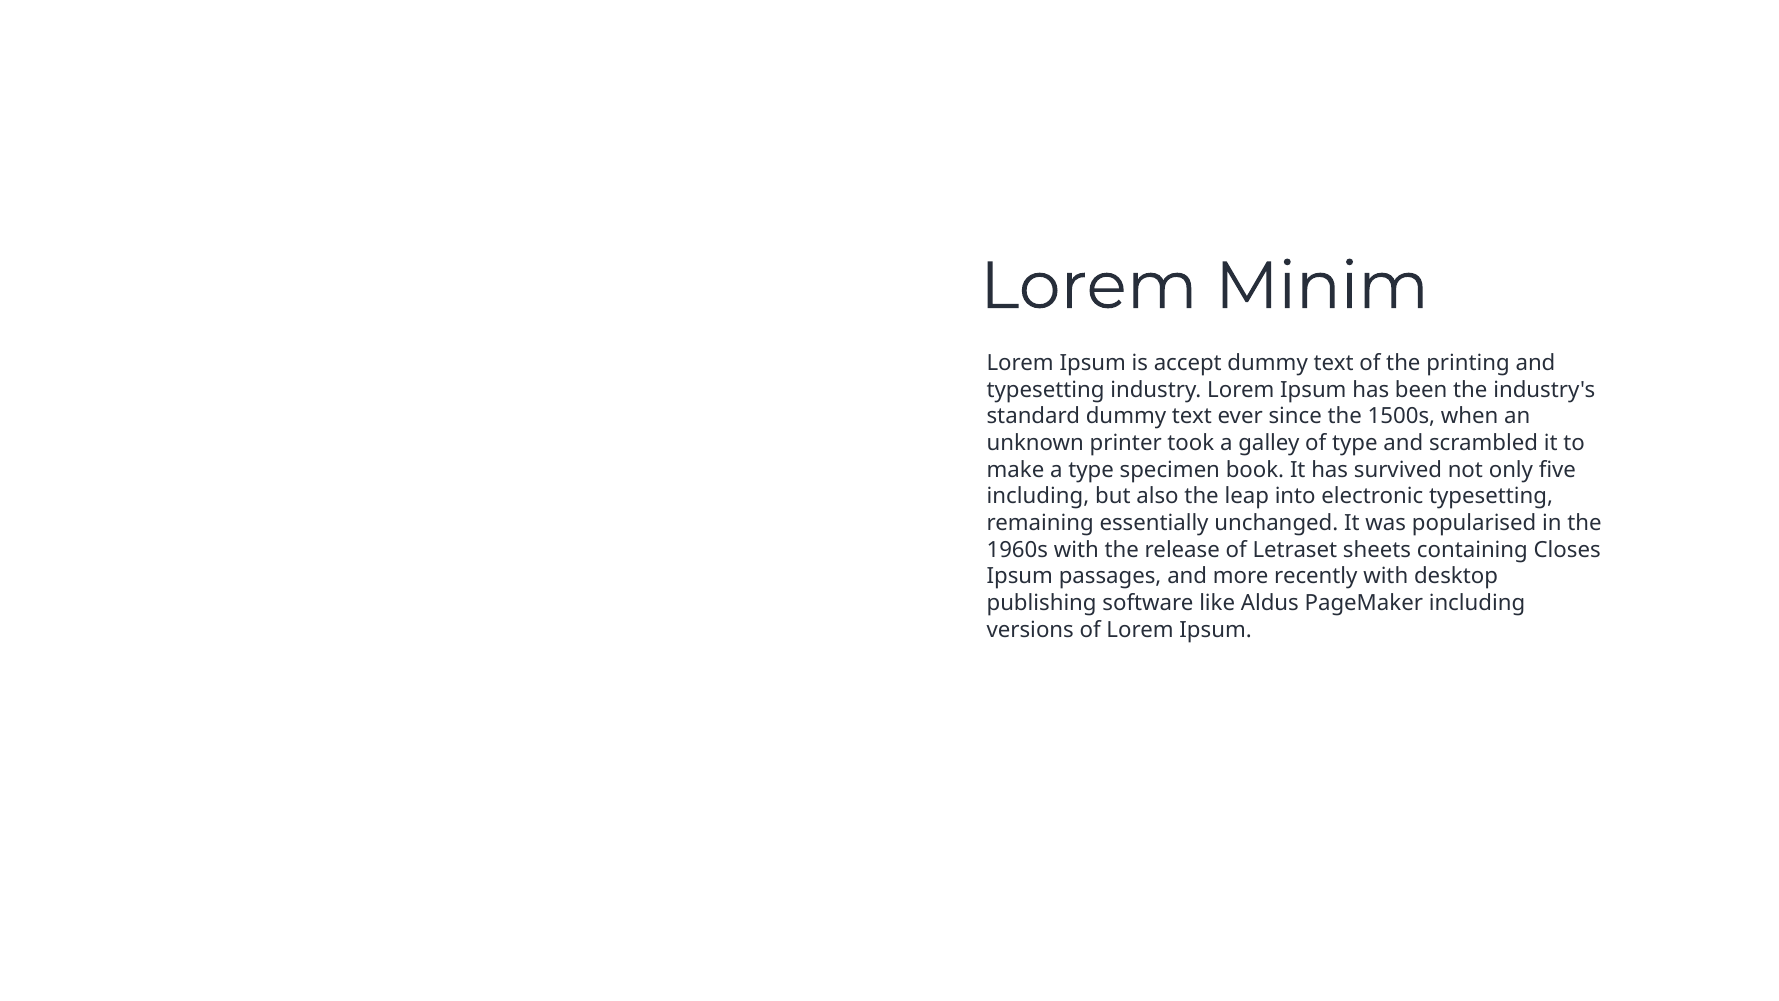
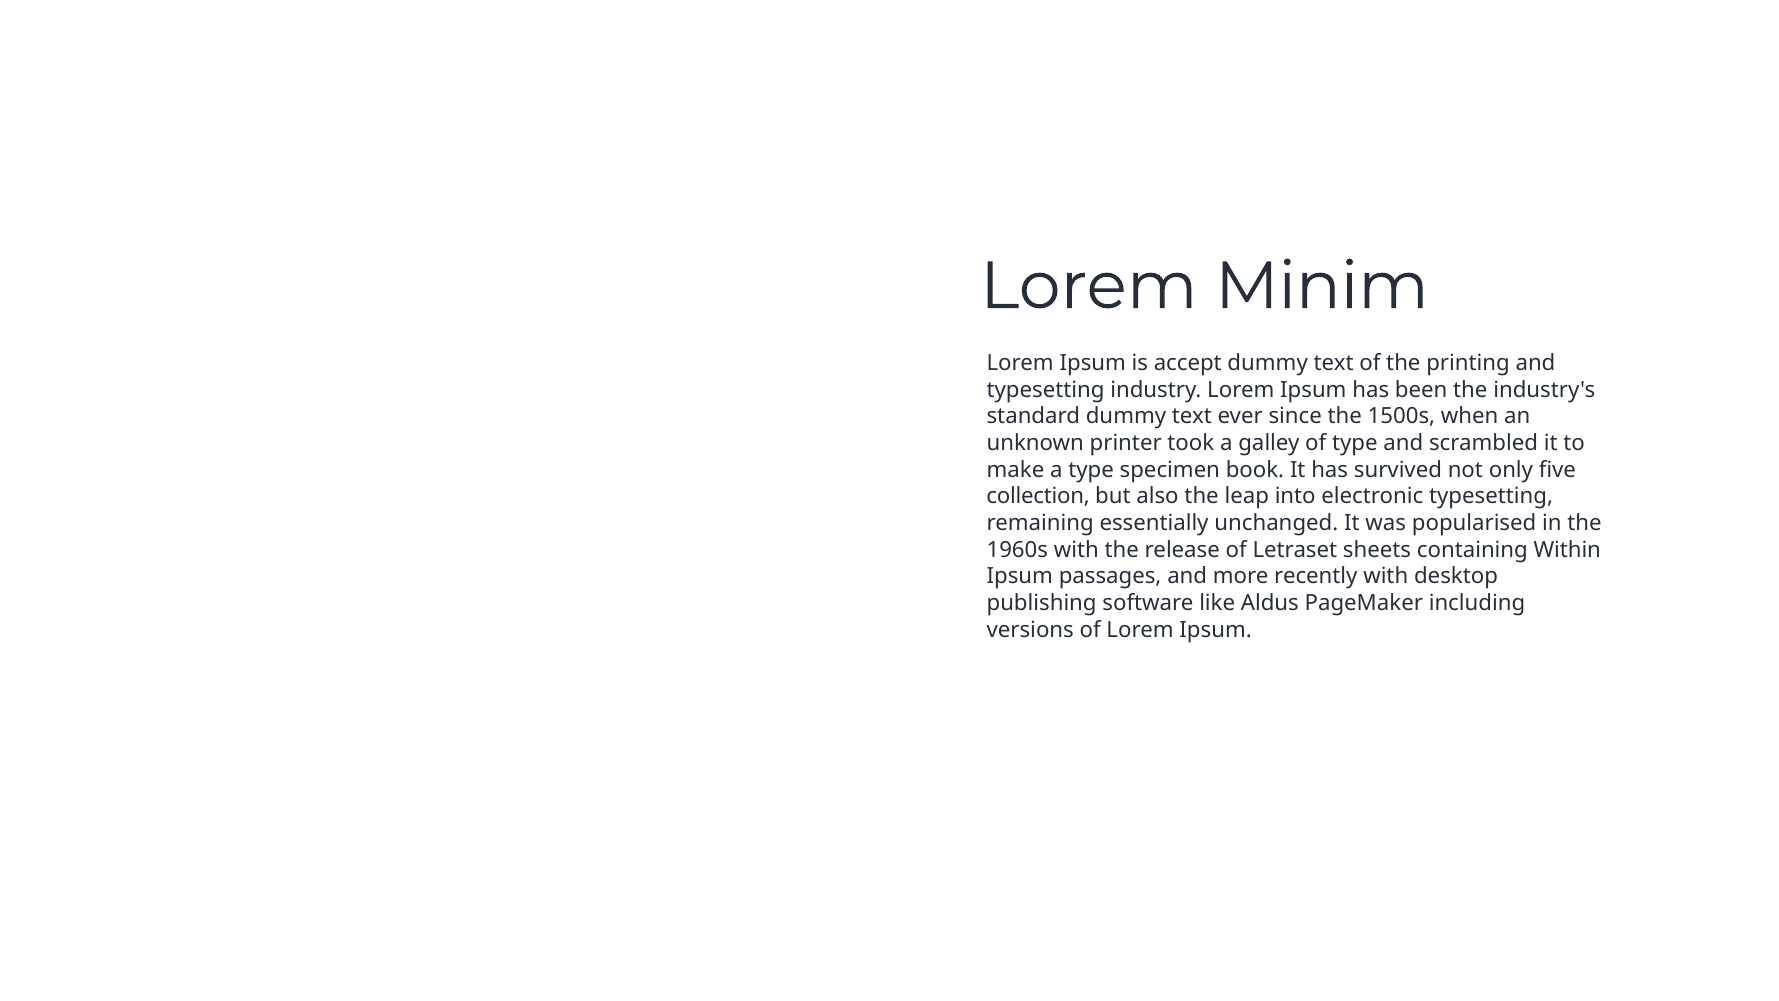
including at (1038, 496): including -> collection
Closes: Closes -> Within
